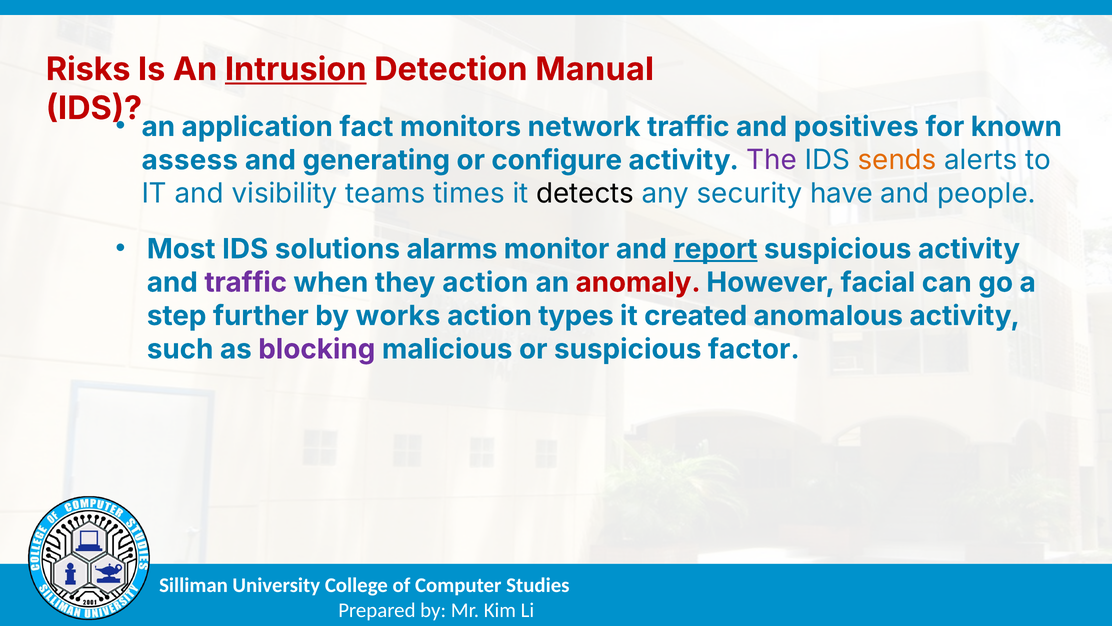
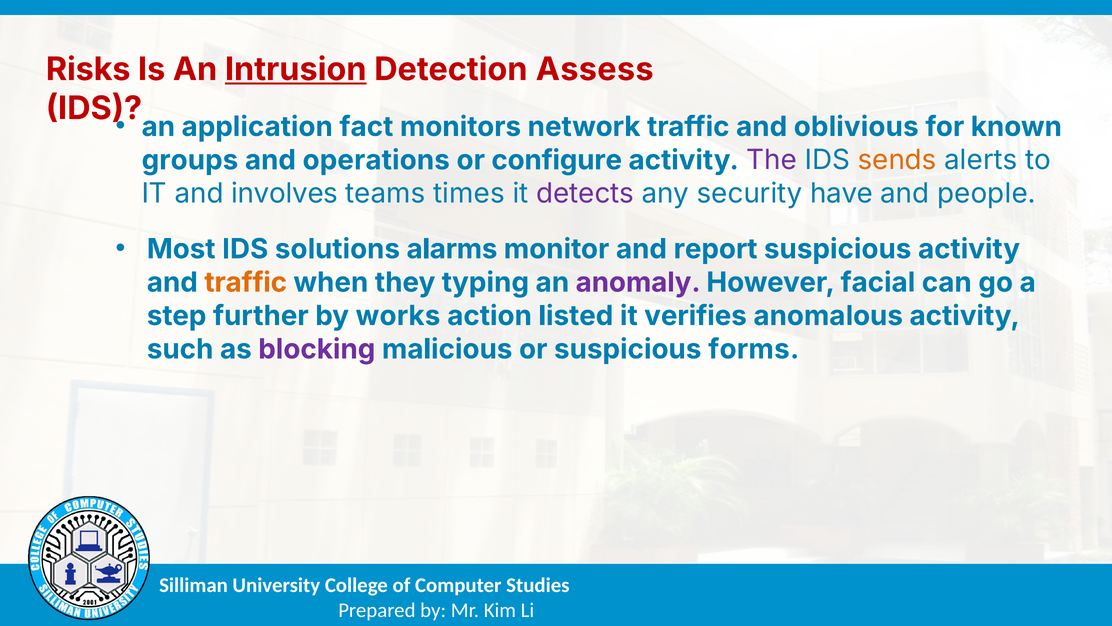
Manual: Manual -> Assess
positives: positives -> oblivious
assess: assess -> groups
generating: generating -> operations
visibility: visibility -> involves
detects colour: black -> purple
report underline: present -> none
traffic at (246, 282) colour: purple -> orange
they action: action -> typing
anomaly colour: red -> purple
types: types -> listed
created: created -> verifies
factor: factor -> forms
